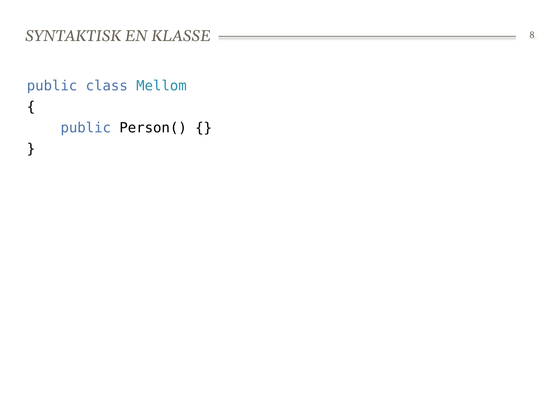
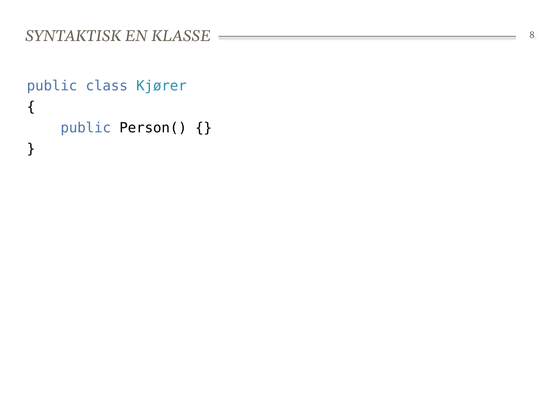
Mellom: Mellom -> Kjører
